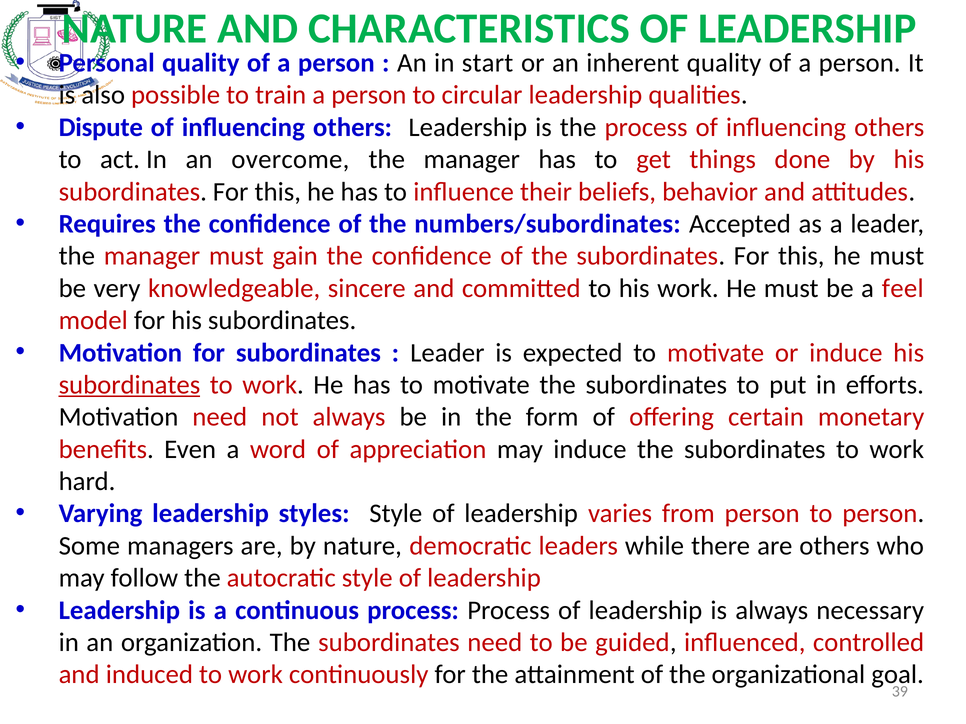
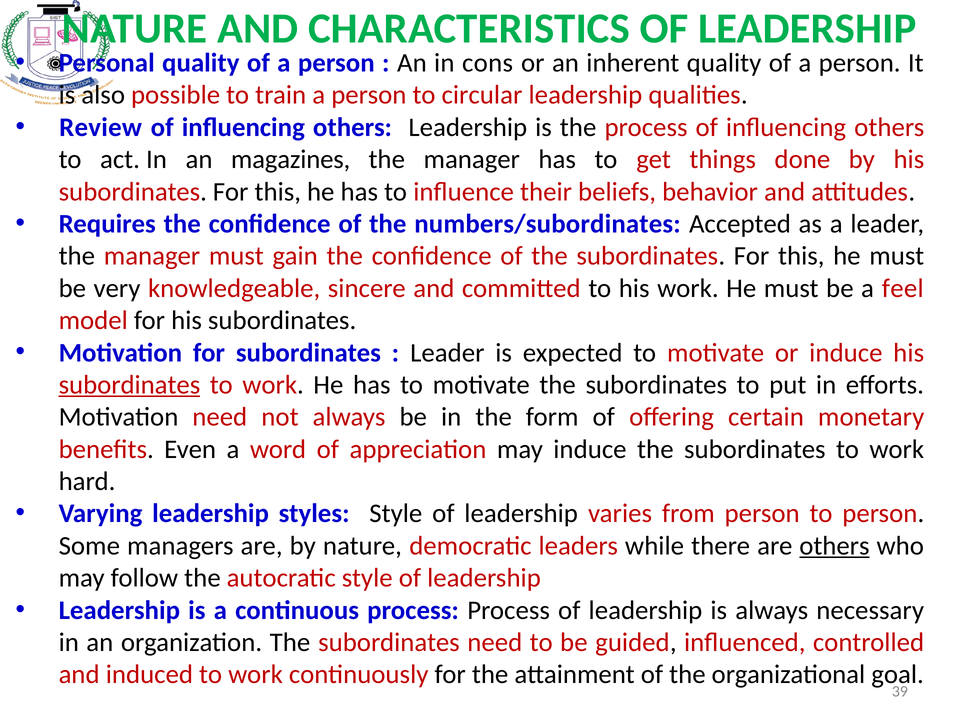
start: start -> cons
Dispute: Dispute -> Review
overcome: overcome -> magazines
others at (834, 546) underline: none -> present
